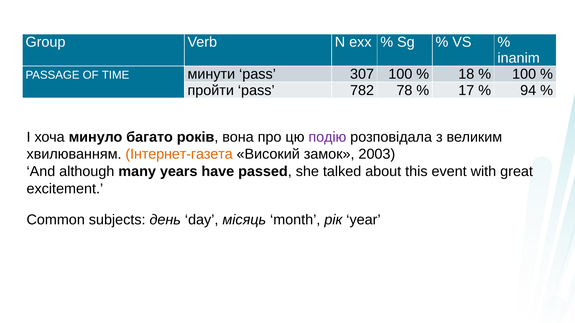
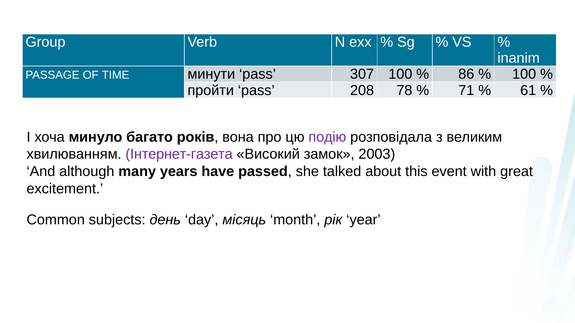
18: 18 -> 86
782: 782 -> 208
17: 17 -> 71
94: 94 -> 61
Інтернет-газета colour: orange -> purple
